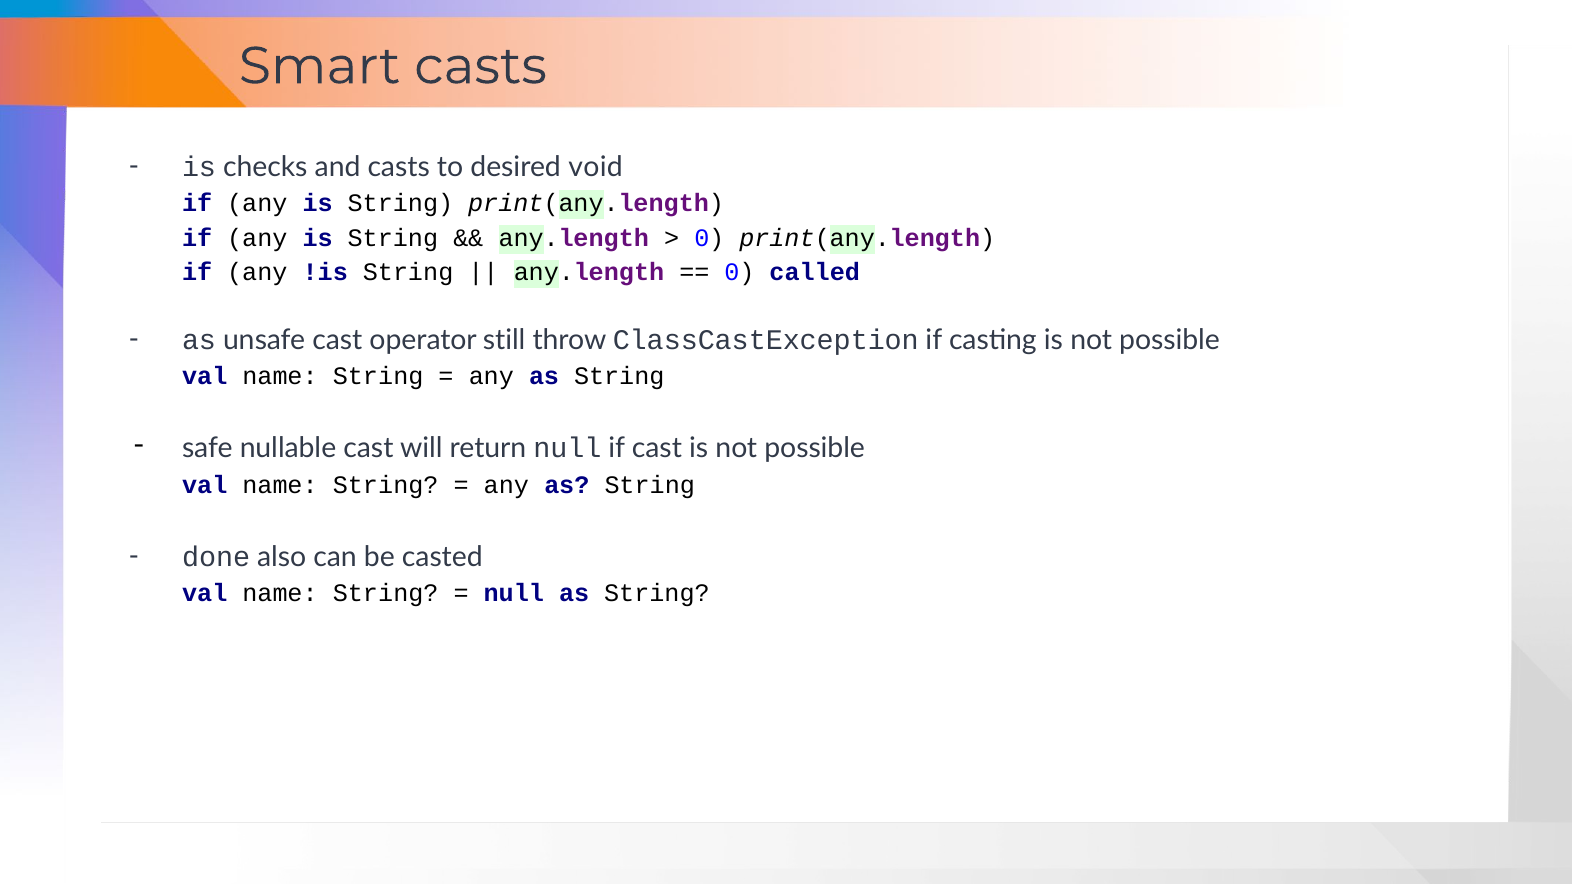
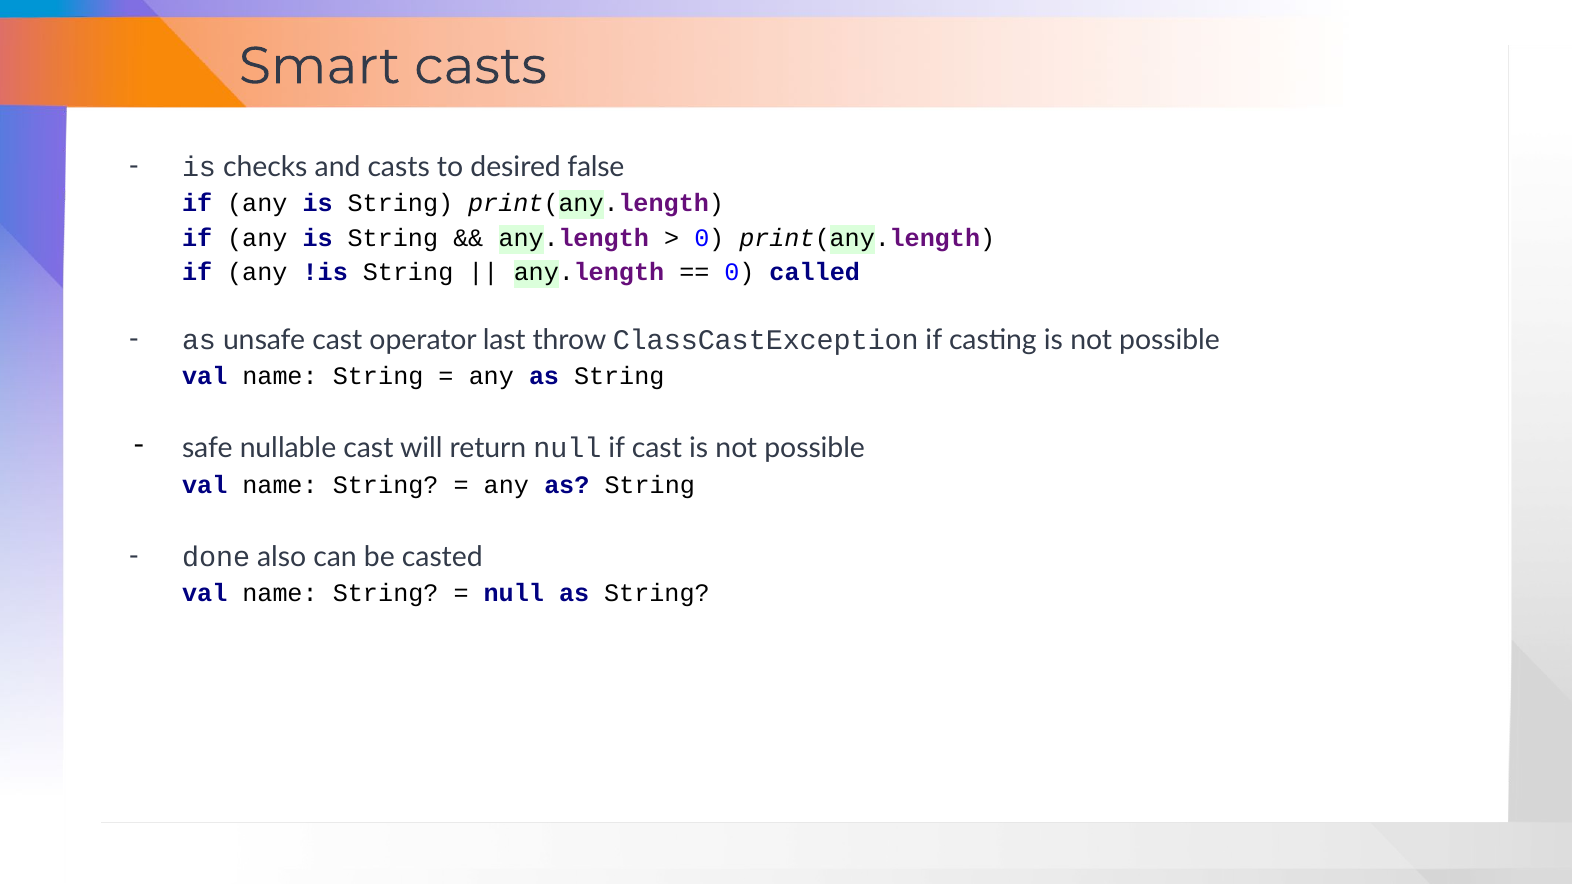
void: void -> false
still: still -> last
